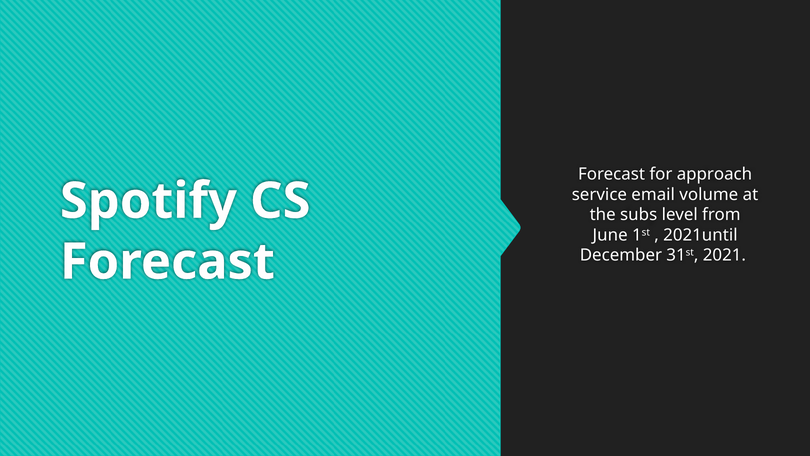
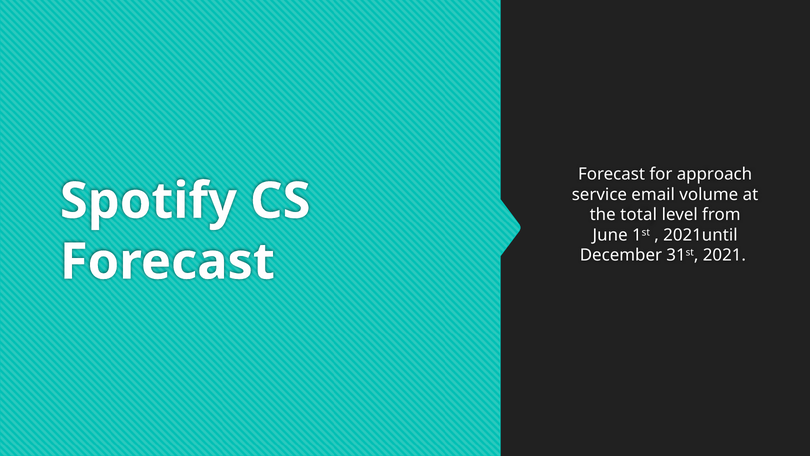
subs: subs -> total
